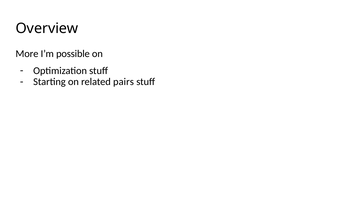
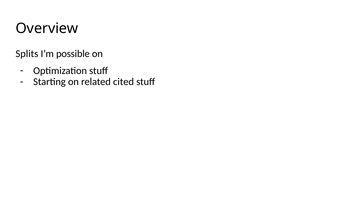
More: More -> Splits
pairs: pairs -> cited
